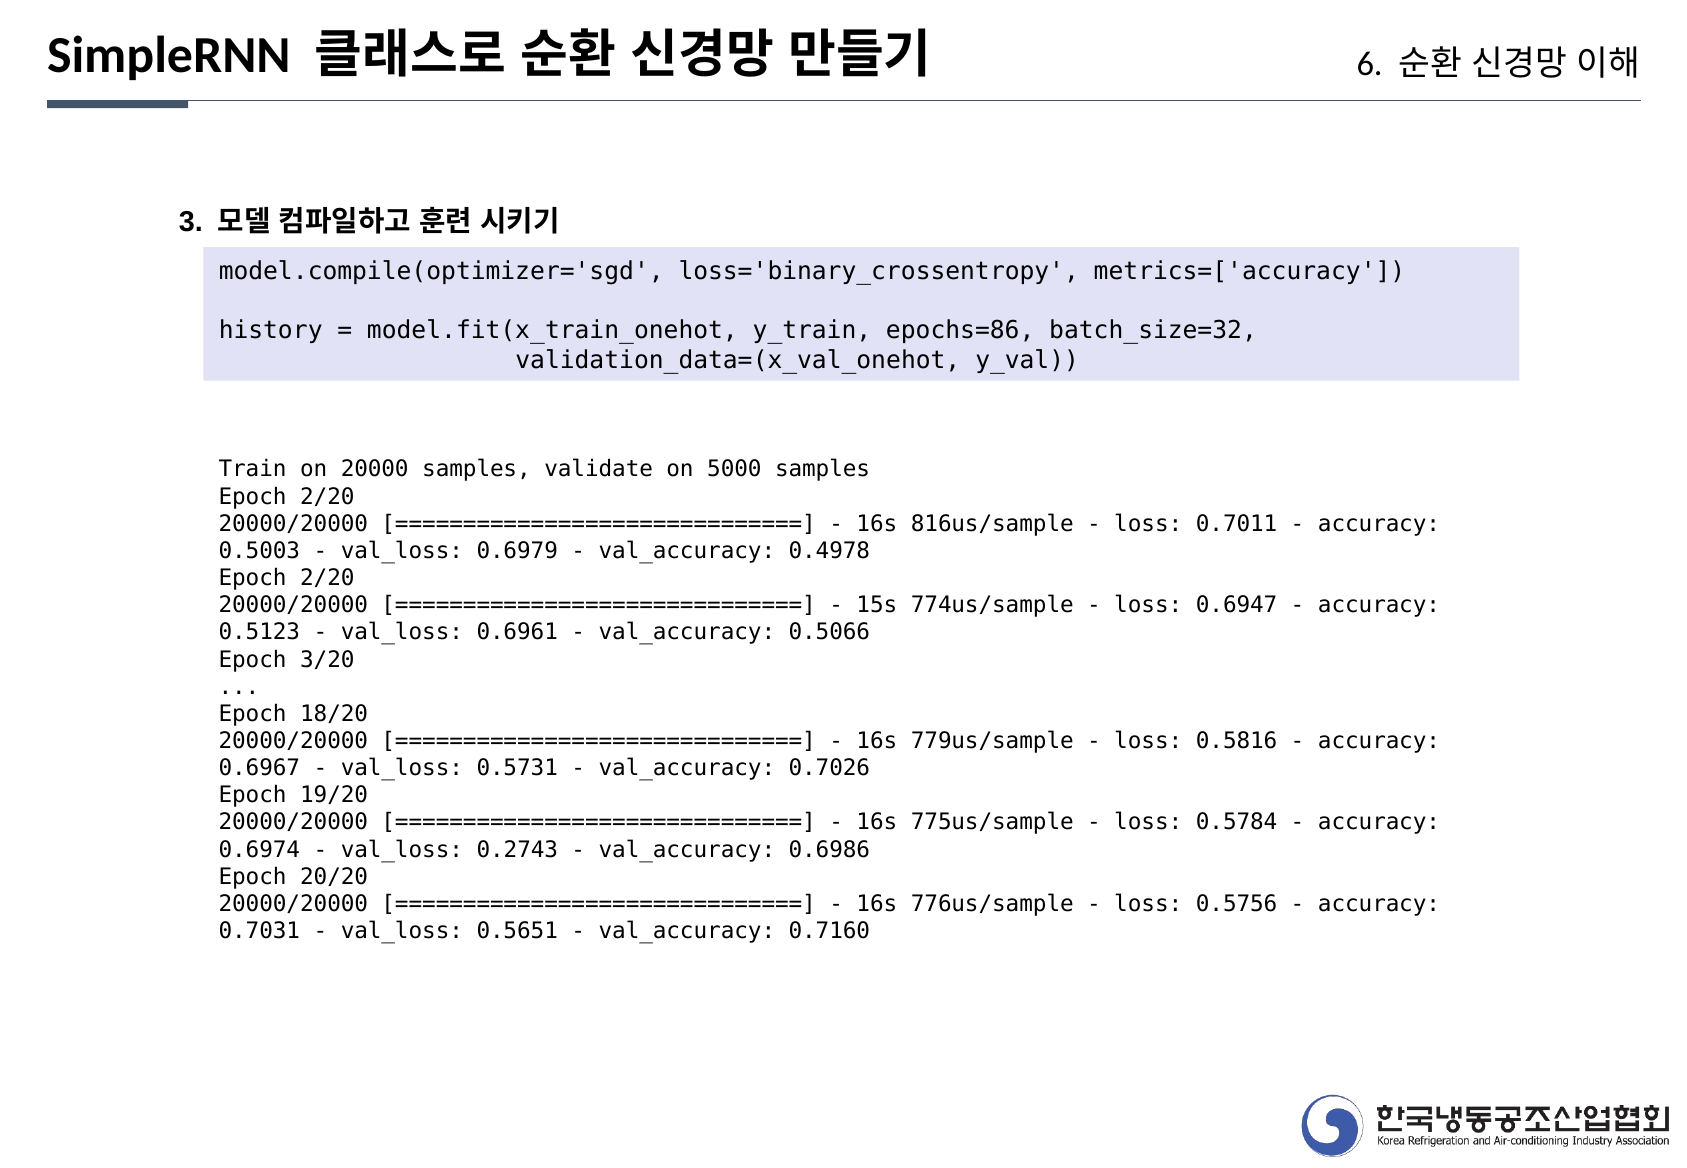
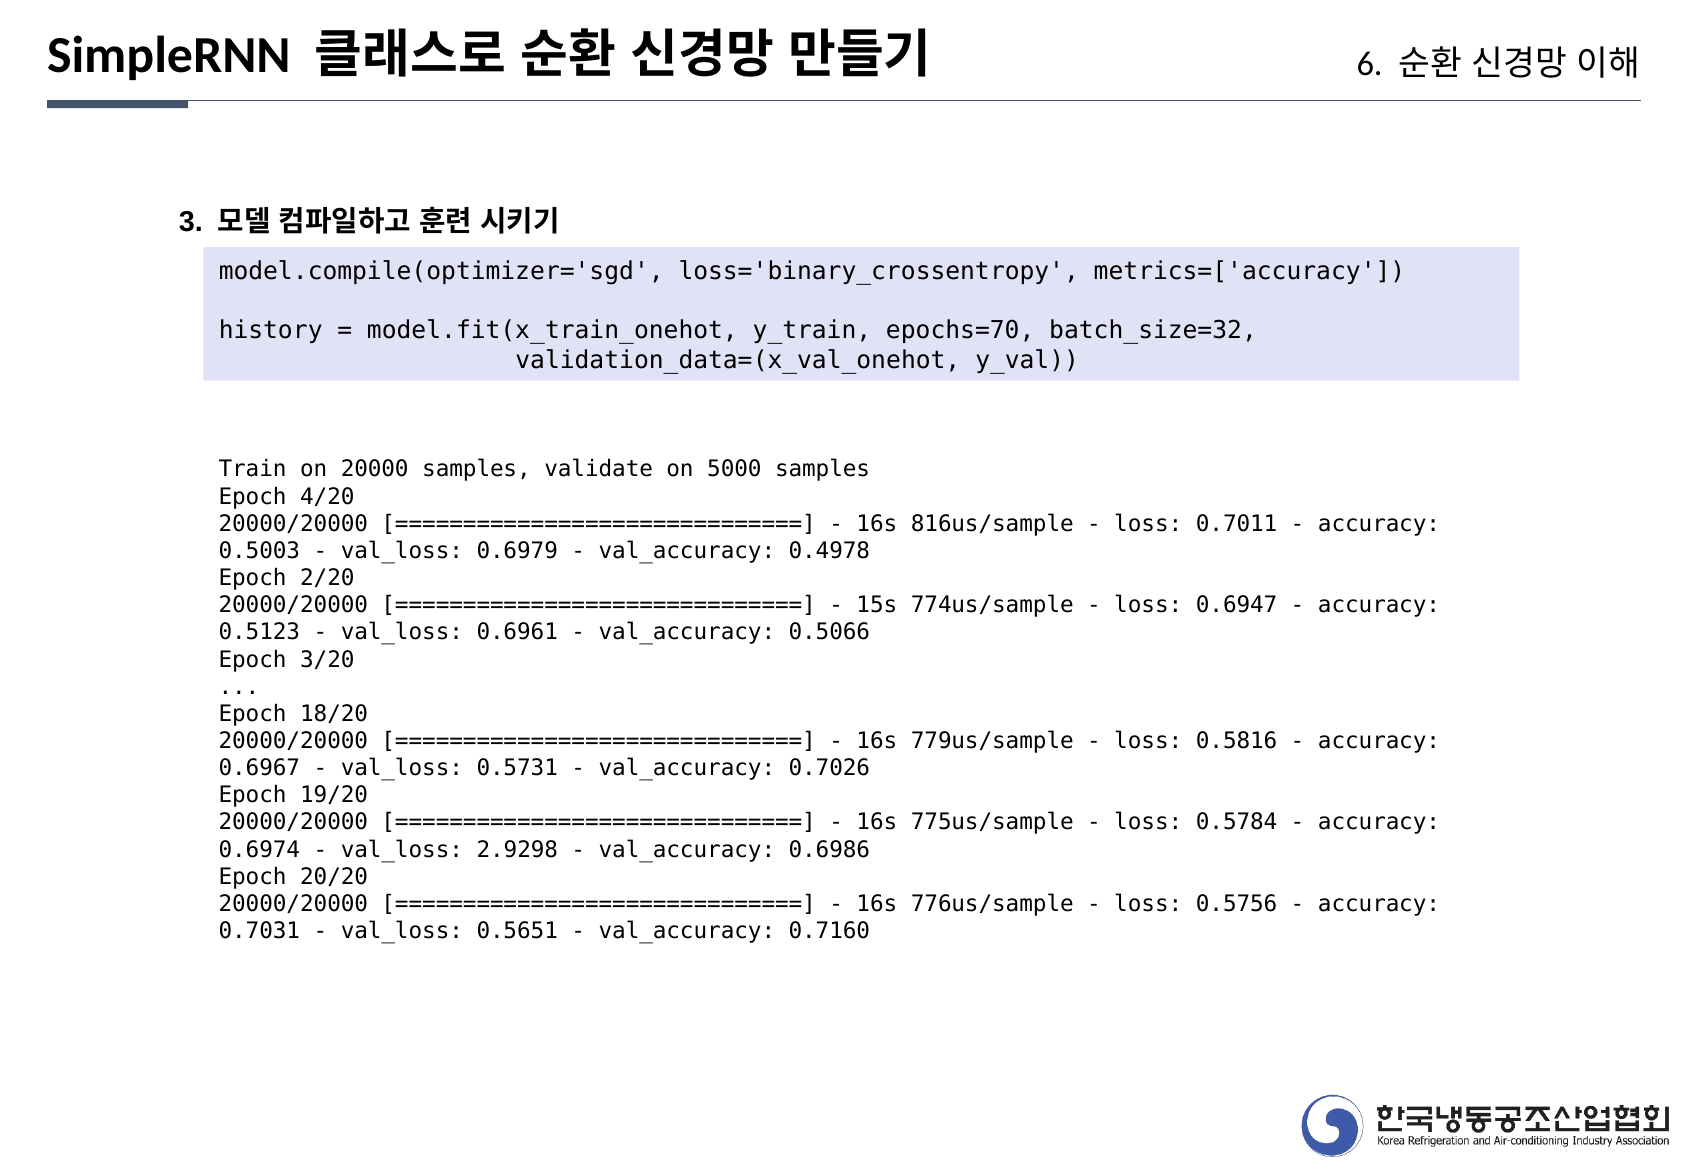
epochs=86: epochs=86 -> epochs=70
2/20 at (327, 497): 2/20 -> 4/20
0.2743: 0.2743 -> 2.9298
